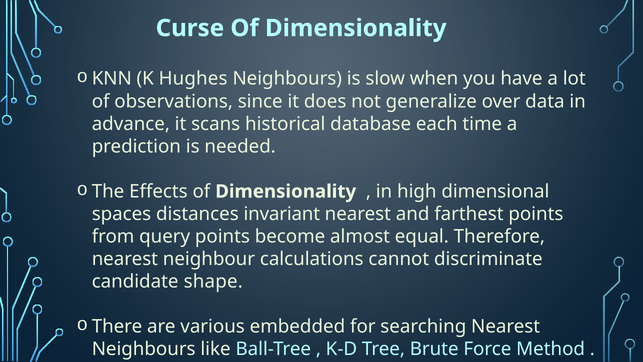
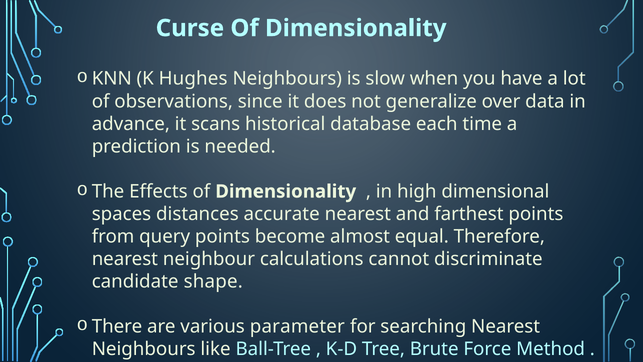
invariant: invariant -> accurate
embedded: embedded -> parameter
